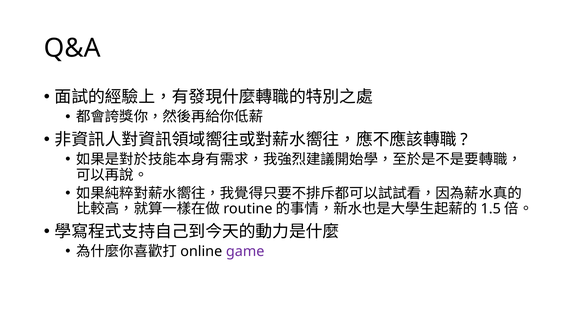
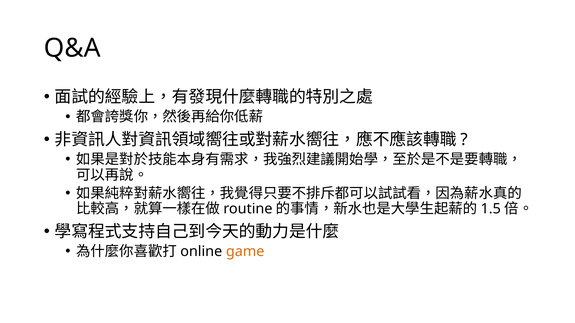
game colour: purple -> orange
